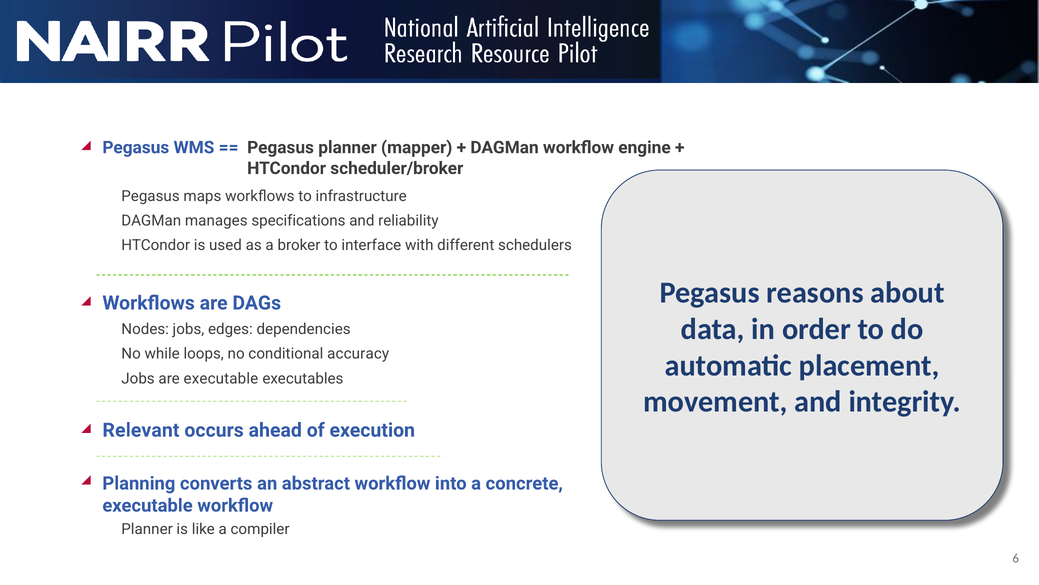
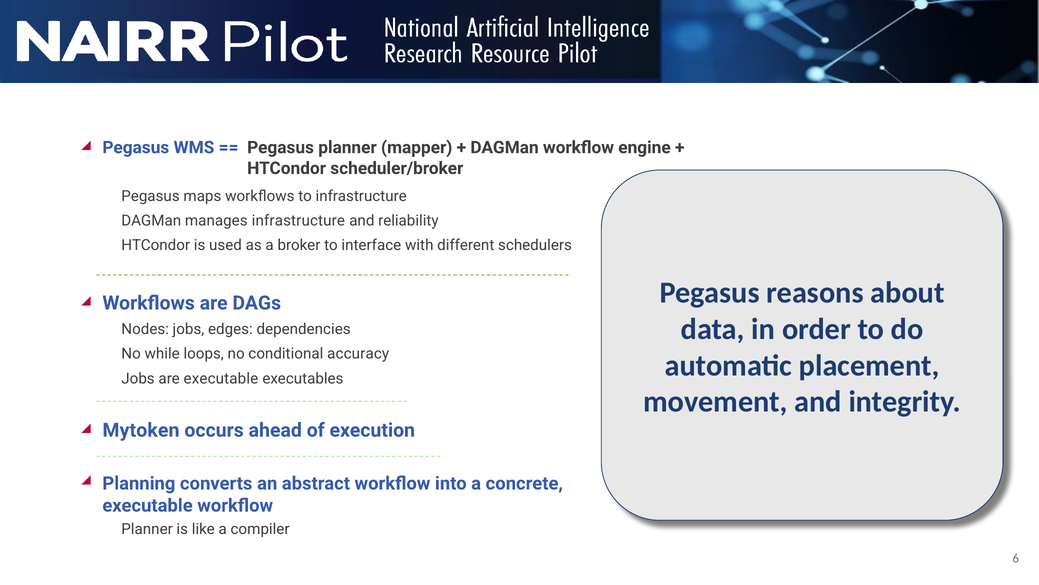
manages specifications: specifications -> infrastructure
Relevant: Relevant -> Mytoken
